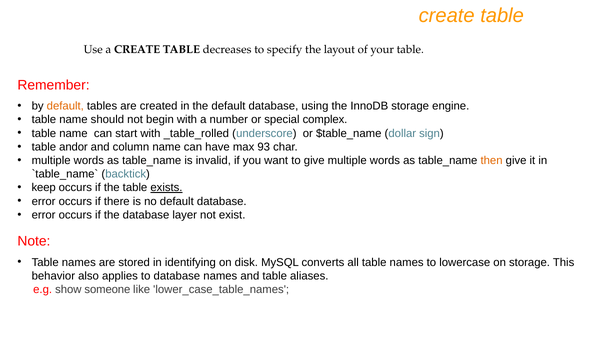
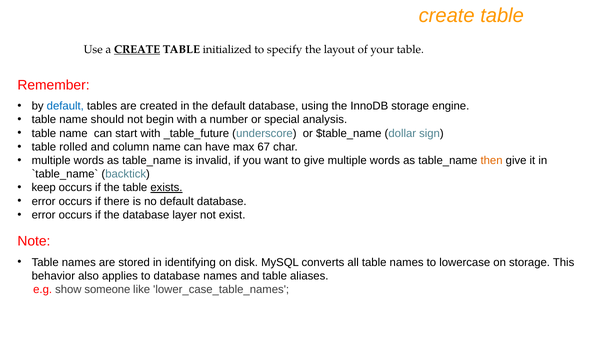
CREATE at (137, 49) underline: none -> present
decreases: decreases -> initialized
default at (65, 106) colour: orange -> blue
complex: complex -> analysis
_table_rolled: _table_rolled -> _table_future
andor: andor -> rolled
93: 93 -> 67
